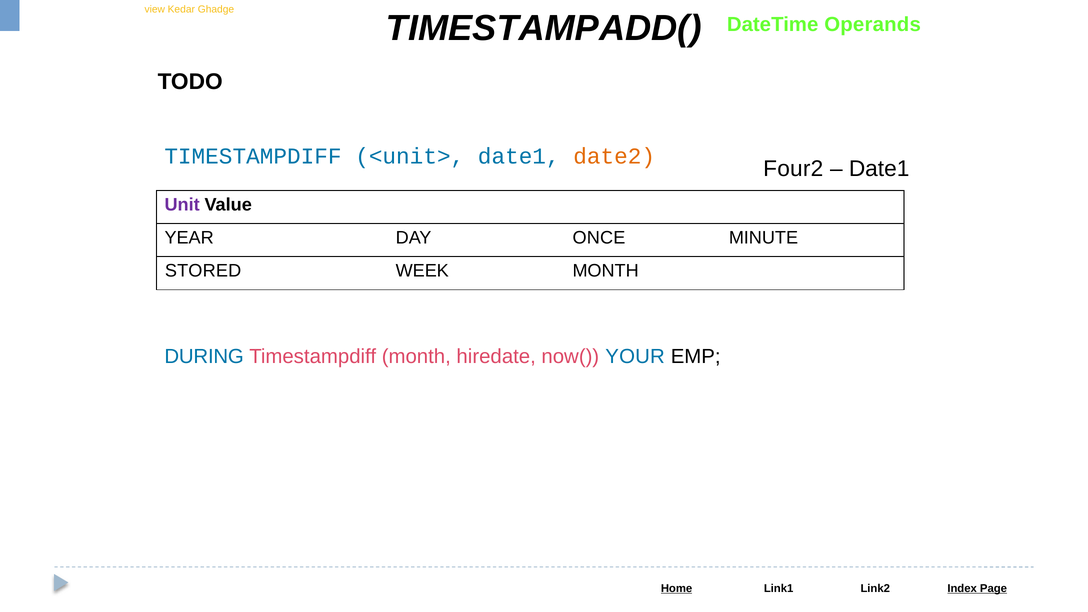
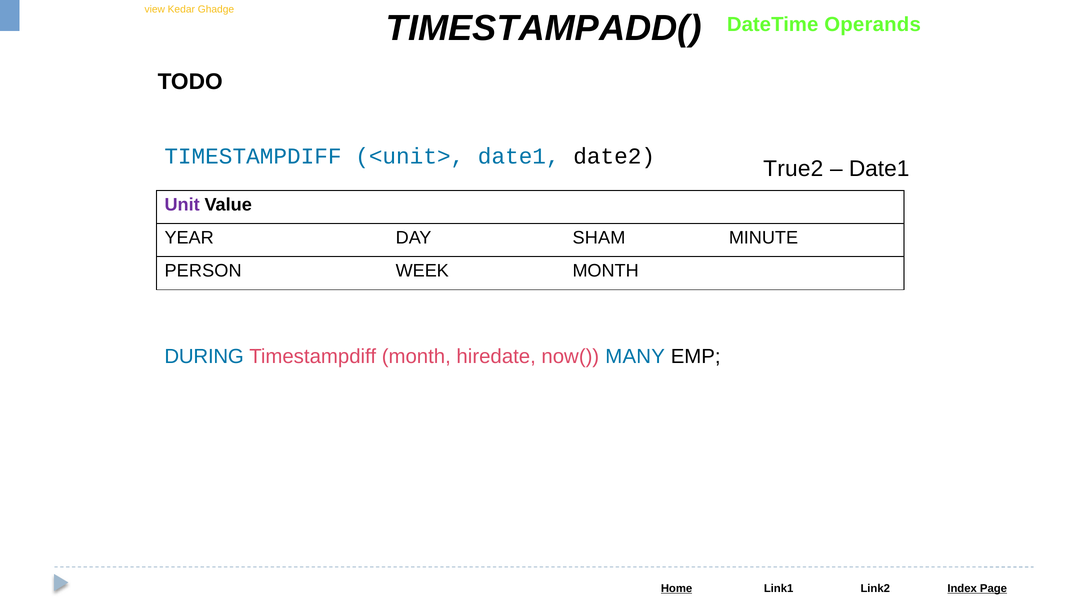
date2 colour: orange -> black
Four2: Four2 -> True2
ONCE: ONCE -> SHAM
STORED: STORED -> PERSON
YOUR: YOUR -> MANY
